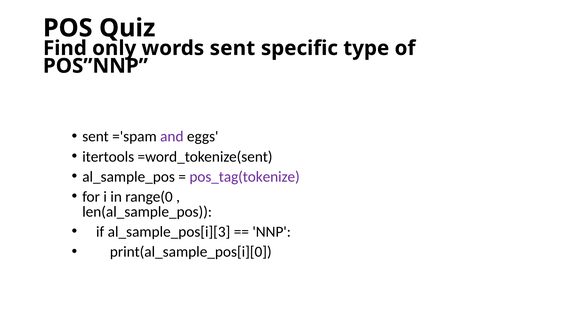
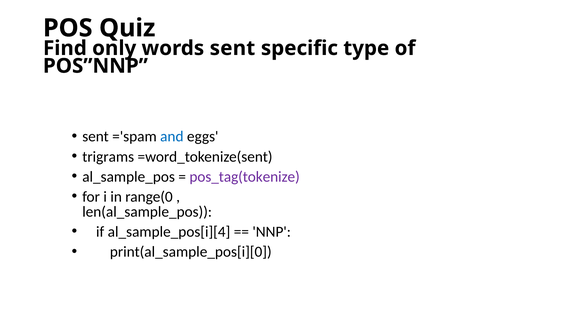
and colour: purple -> blue
itertools: itertools -> trigrams
al_sample_pos[i][3: al_sample_pos[i][3 -> al_sample_pos[i][4
